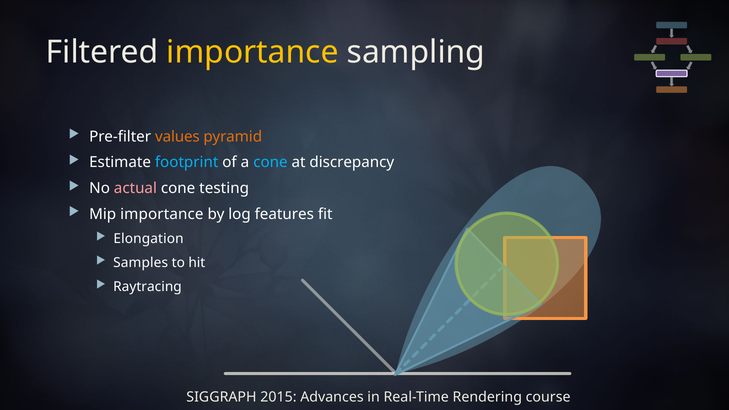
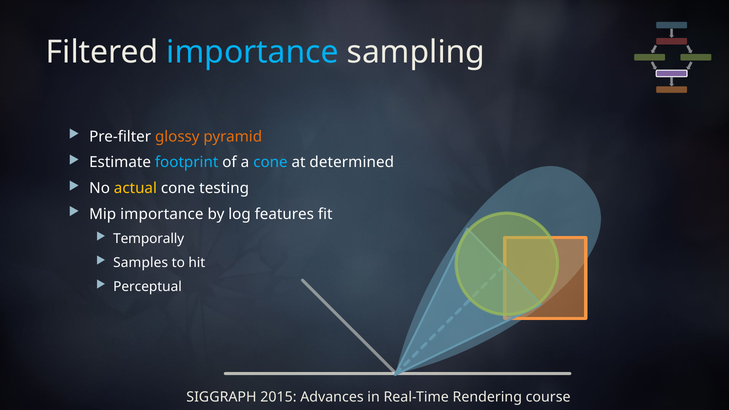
importance at (253, 52) colour: yellow -> light blue
values: values -> glossy
discrepancy: discrepancy -> determined
actual colour: pink -> yellow
Elongation: Elongation -> Temporally
Raytracing: Raytracing -> Perceptual
